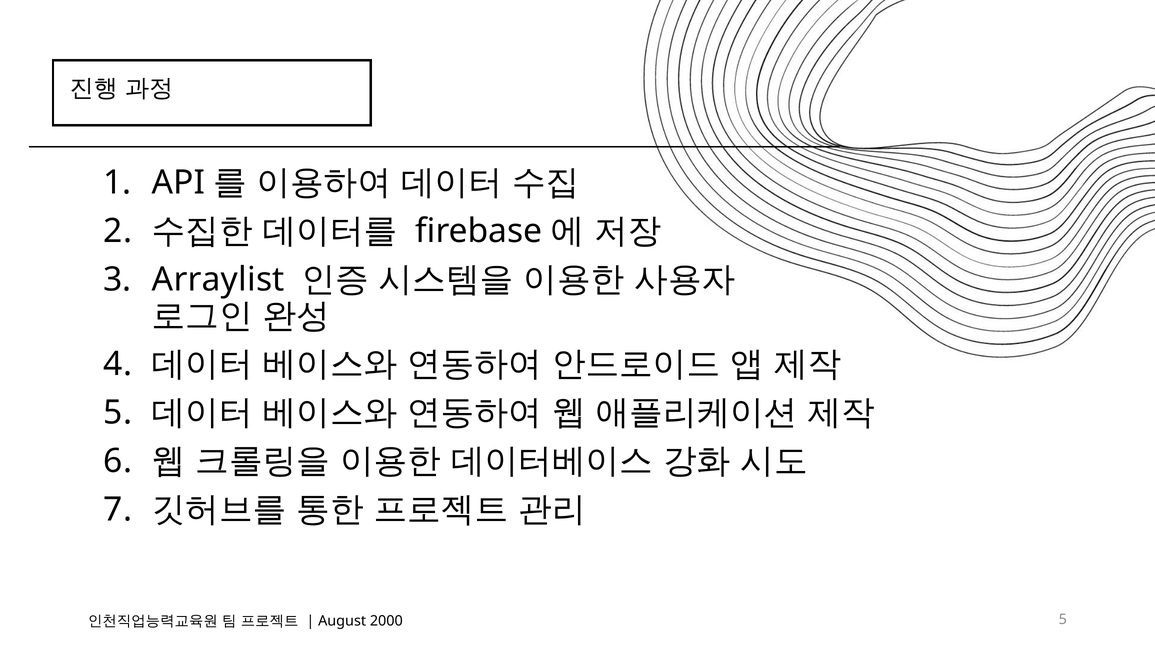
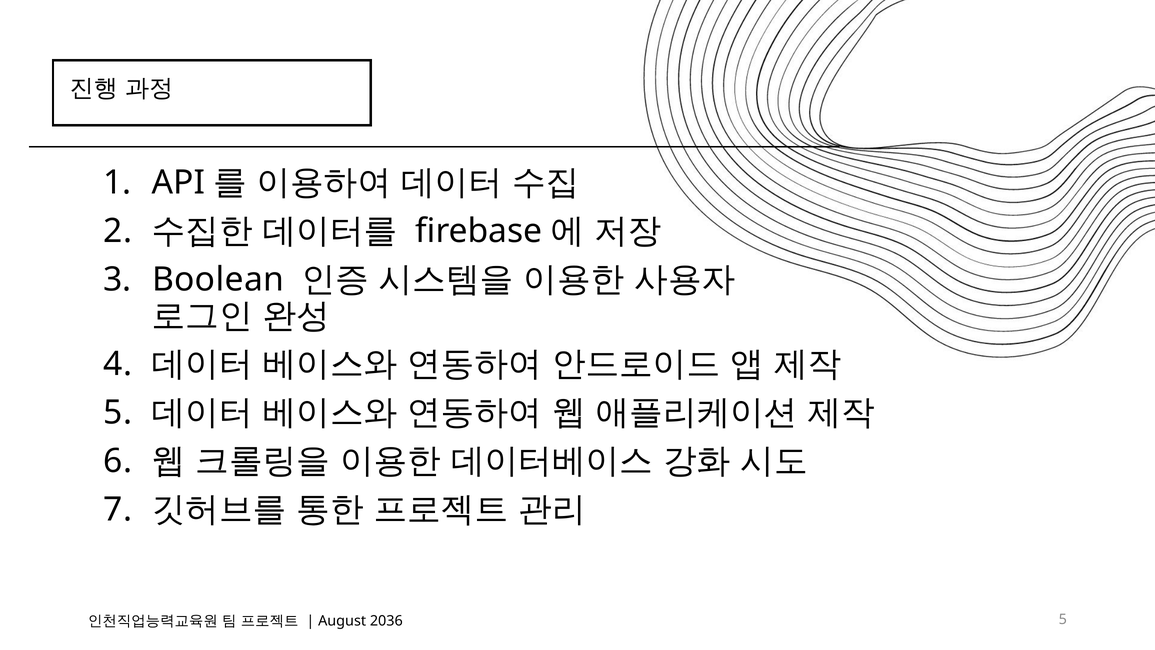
Arraylist: Arraylist -> Boolean
2000: 2000 -> 2036
